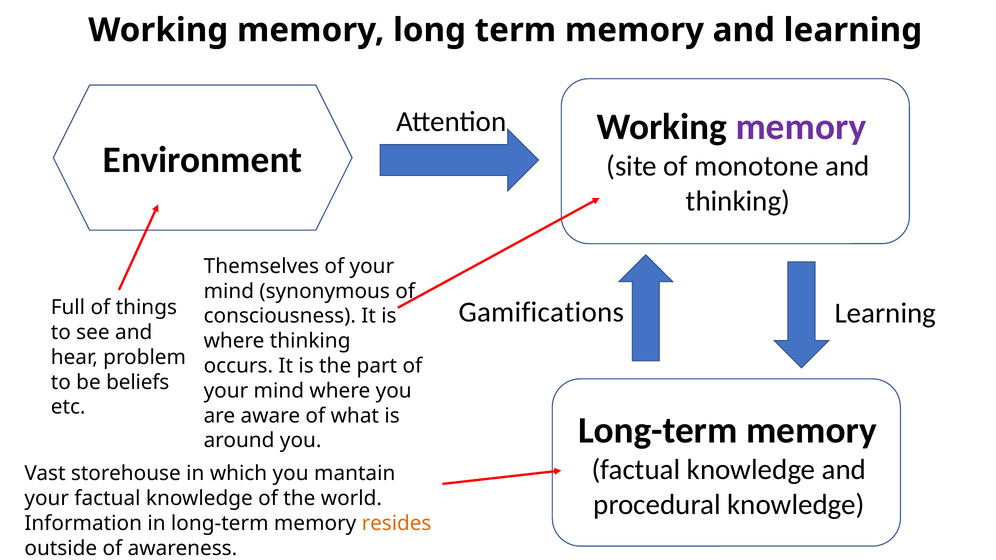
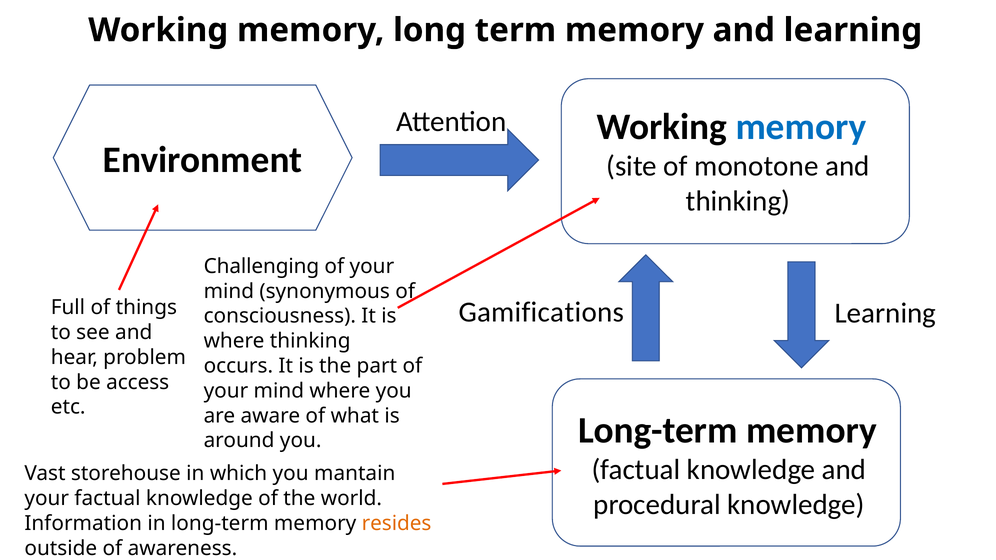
memory at (801, 127) colour: purple -> blue
Themselves: Themselves -> Challenging
beliefs: beliefs -> access
